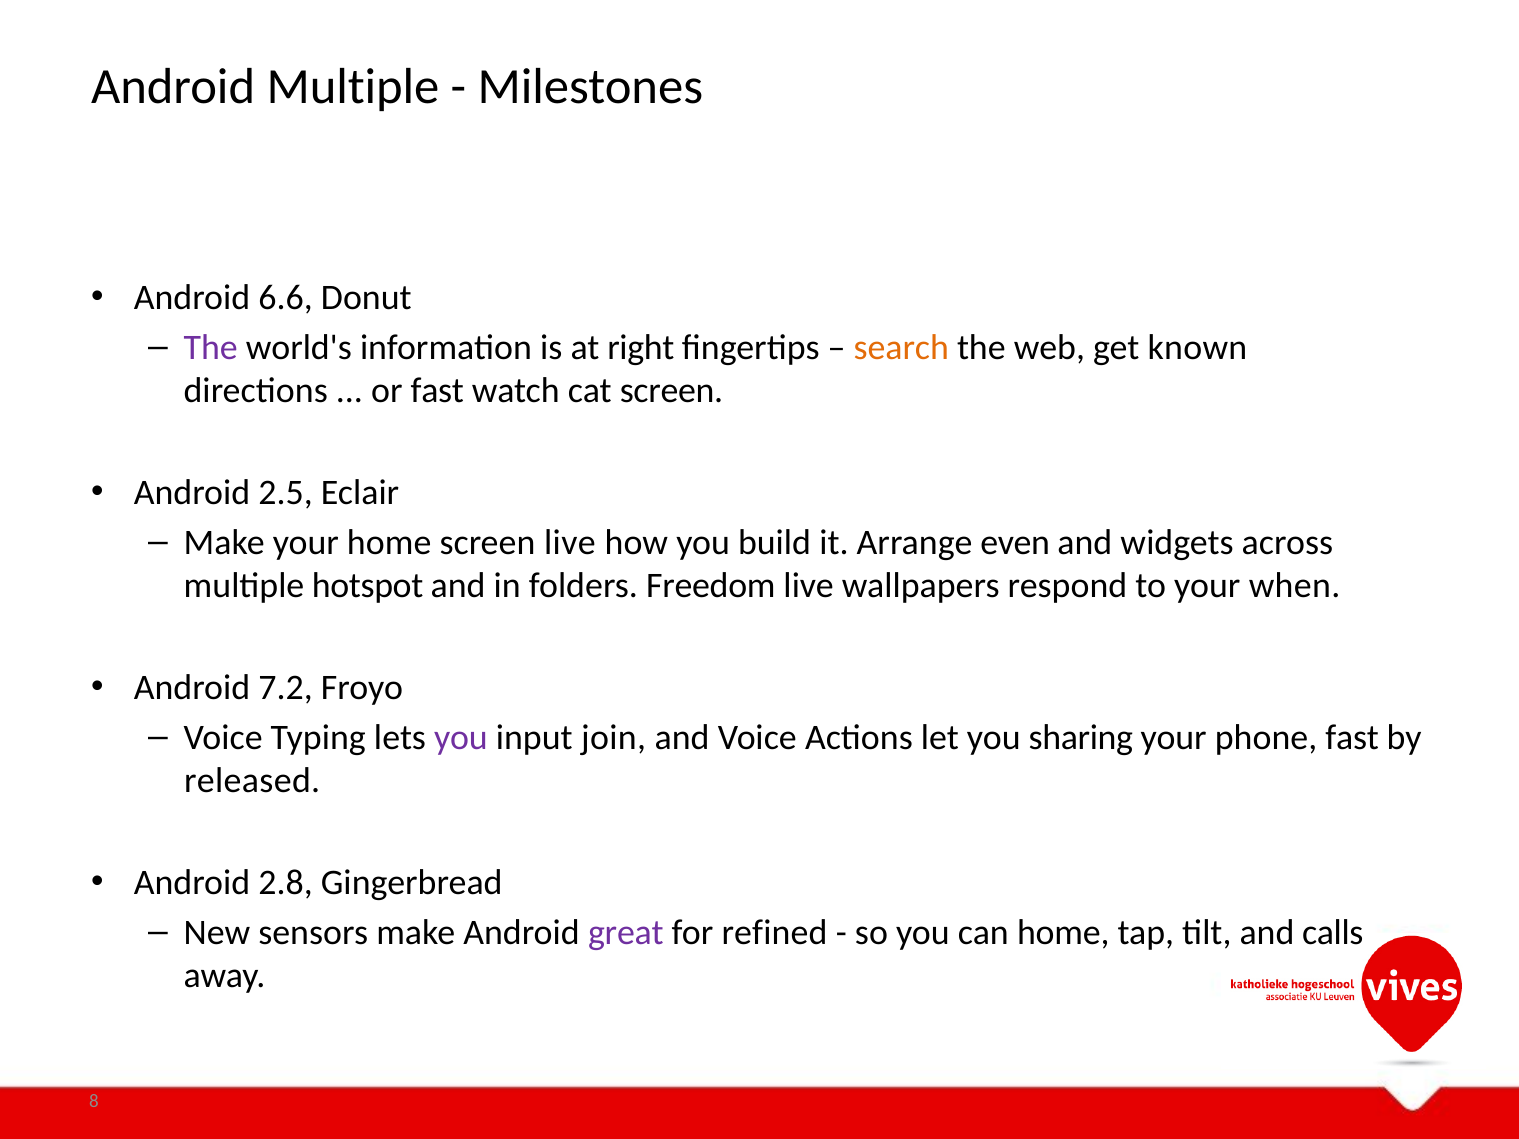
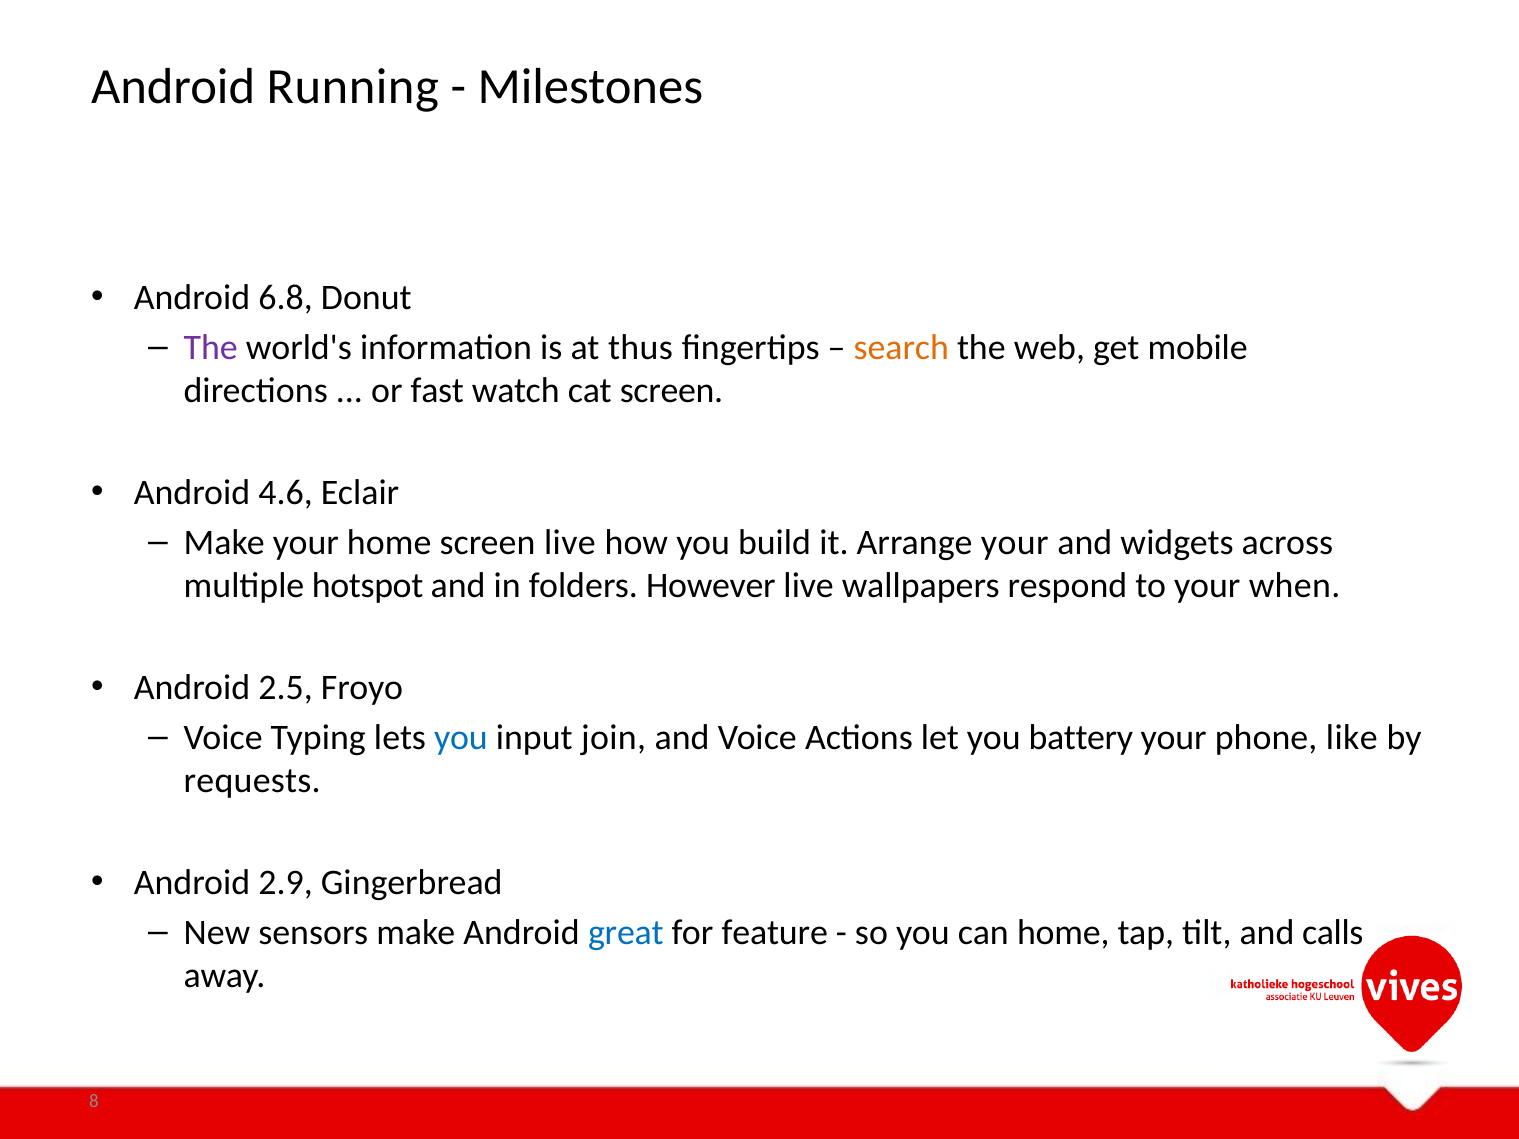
Android Multiple: Multiple -> Running
6.6: 6.6 -> 6.8
right: right -> thus
known: known -> mobile
2.5: 2.5 -> 4.6
Arrange even: even -> your
Freedom: Freedom -> However
7.2: 7.2 -> 2.5
you at (461, 738) colour: purple -> blue
sharing: sharing -> battery
phone fast: fast -> like
released: released -> requests
2.8: 2.8 -> 2.9
great colour: purple -> blue
refined: refined -> feature
